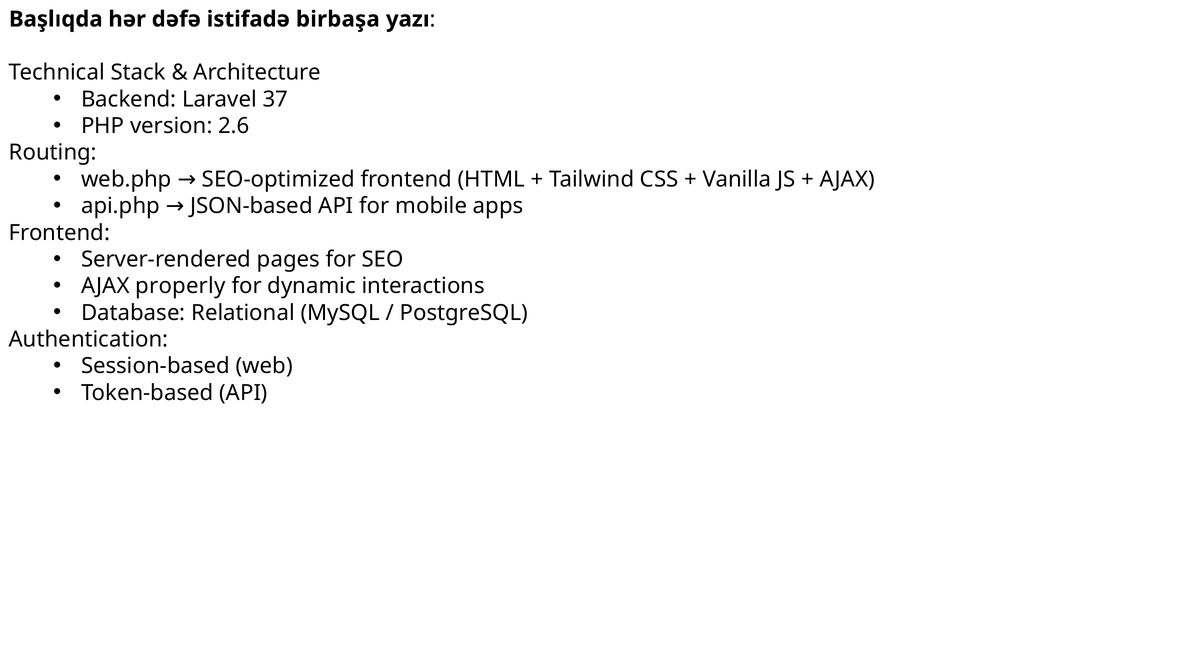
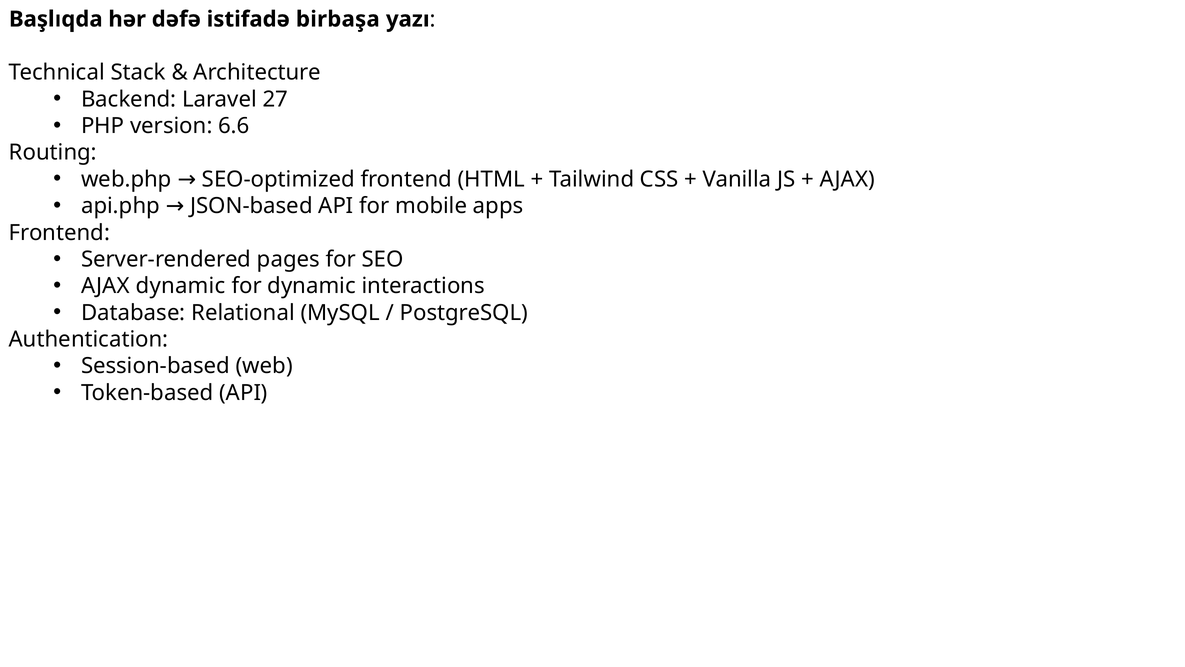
37: 37 -> 27
2.6: 2.6 -> 6.6
AJAX properly: properly -> dynamic
